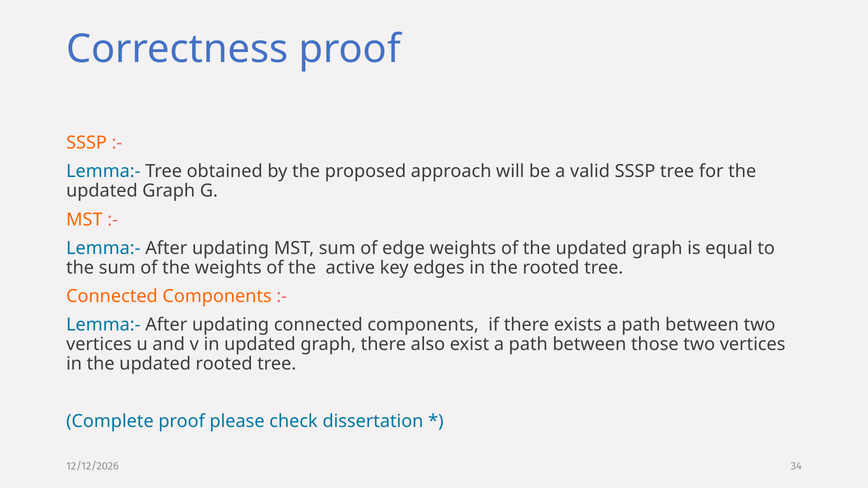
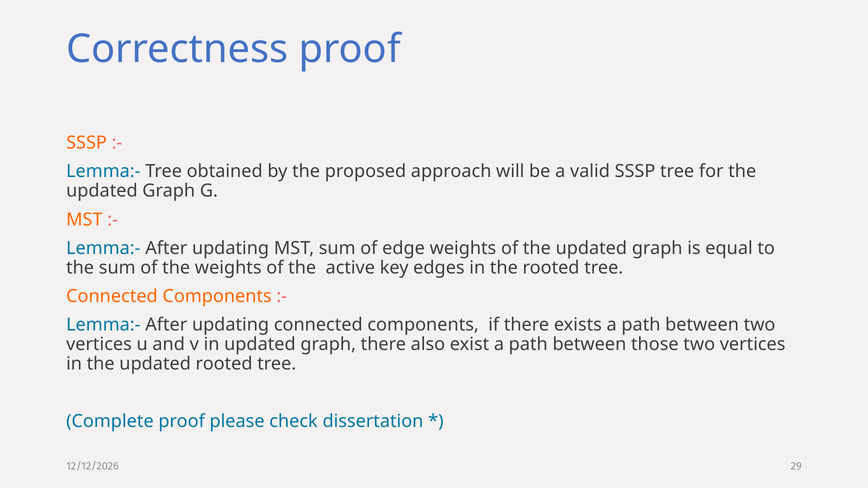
34: 34 -> 29
